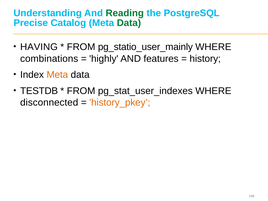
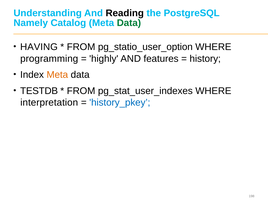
Reading colour: green -> black
Precise: Precise -> Namely
pg_statio_user_mainly: pg_statio_user_mainly -> pg_statio_user_option
combinations: combinations -> programming
disconnected: disconnected -> interpretation
history_pkey colour: orange -> blue
